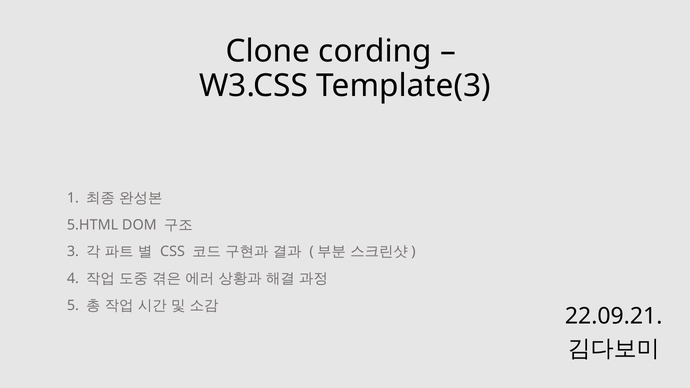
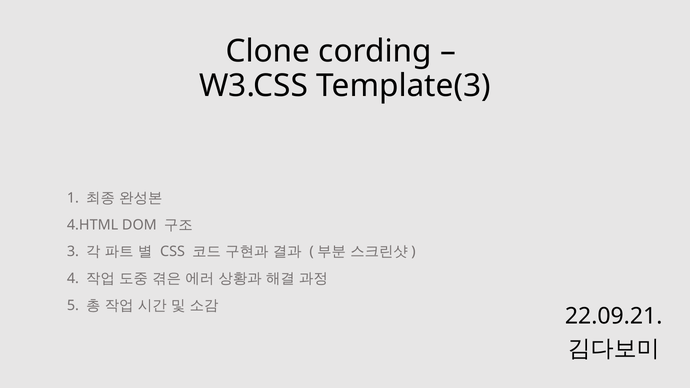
5.HTML: 5.HTML -> 4.HTML
